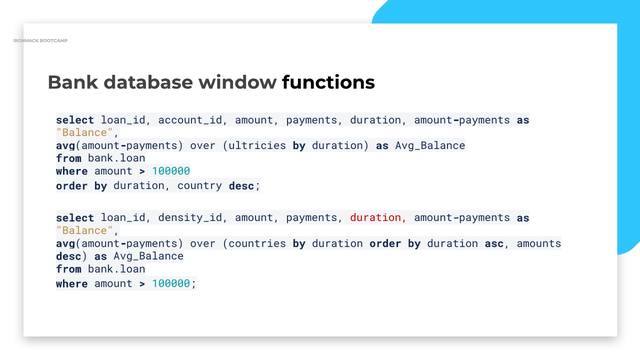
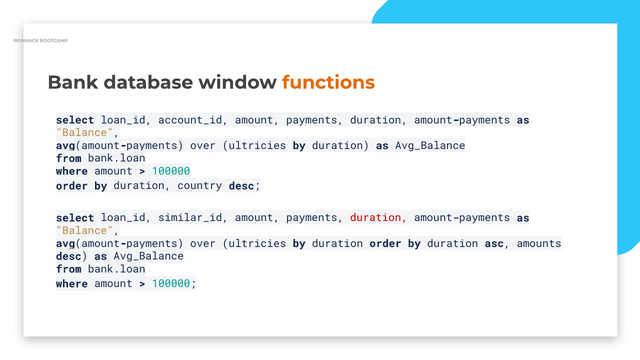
functions colour: black -> orange
density_id: density_id -> similar_id
countries at (254, 244): countries -> ultricies
